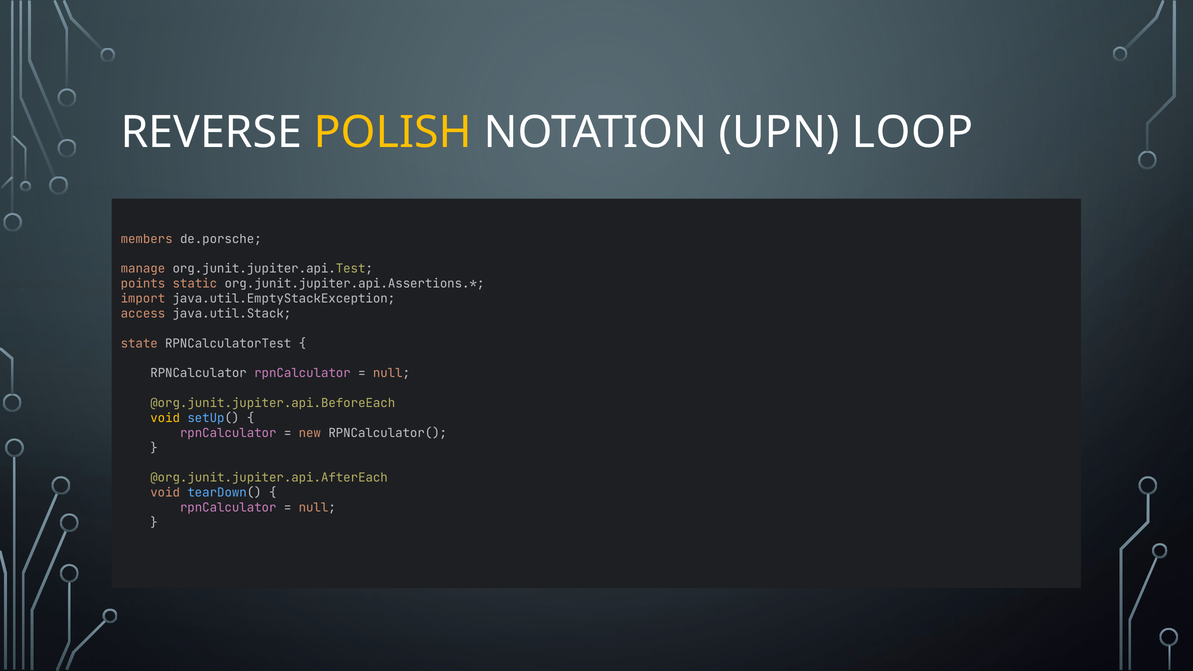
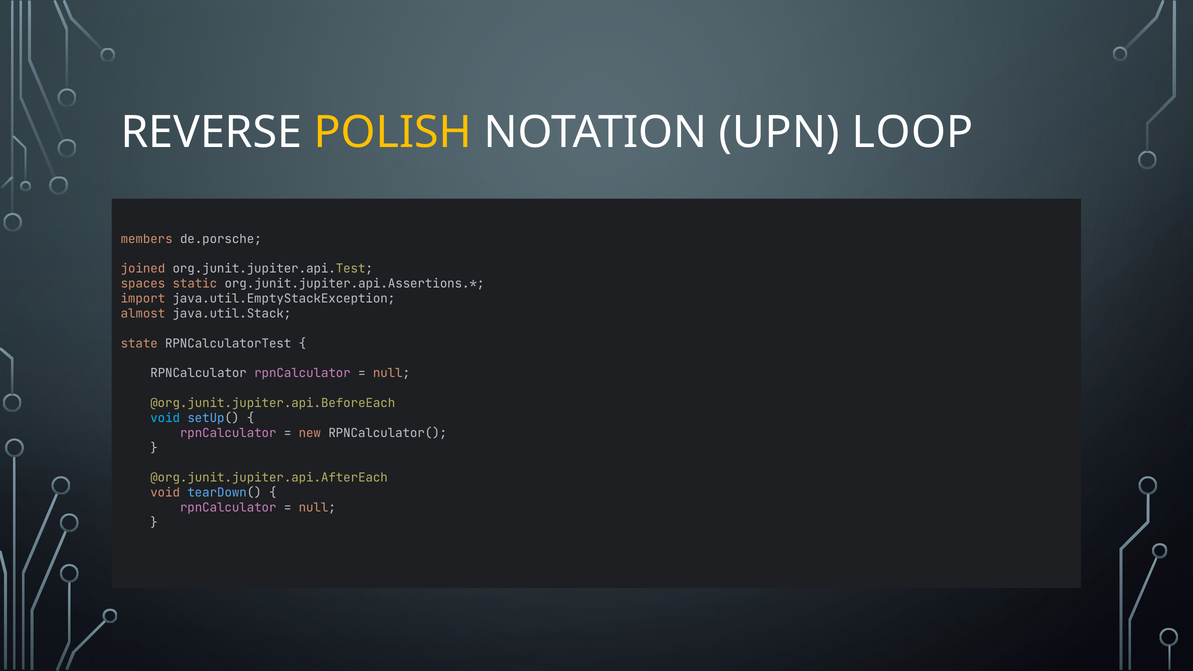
manage: manage -> joined
points: points -> spaces
access: access -> almost
void at (165, 418) colour: yellow -> light blue
